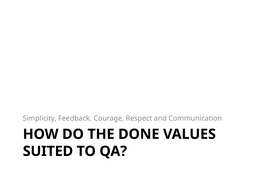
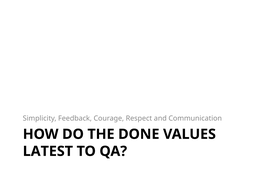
SUITED: SUITED -> LATEST
